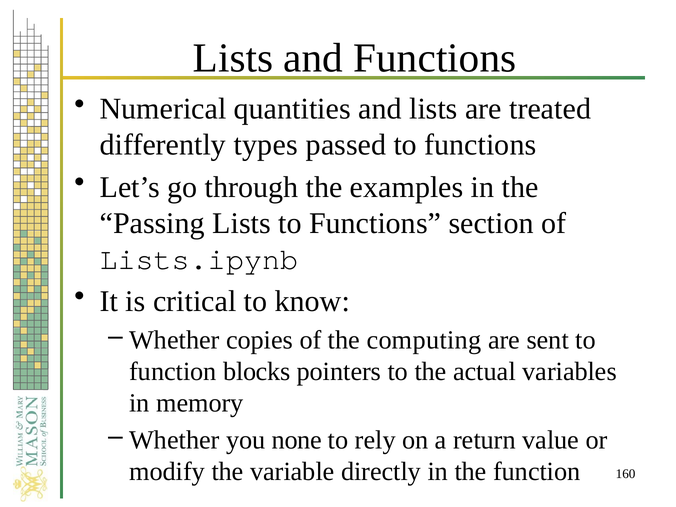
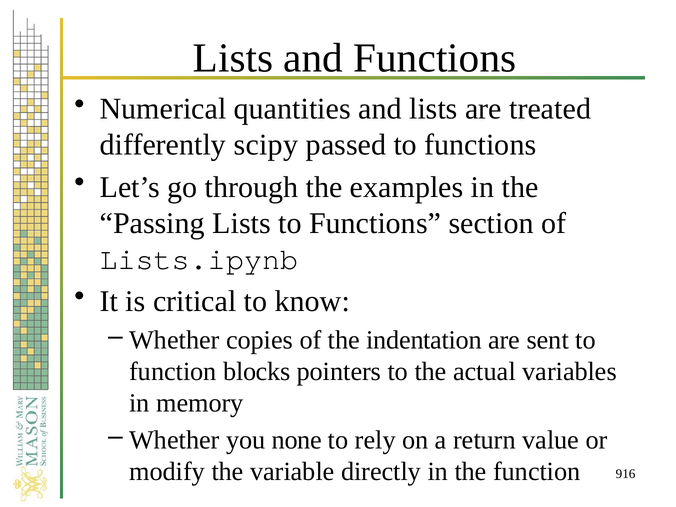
types: types -> scipy
computing: computing -> indentation
160: 160 -> 916
